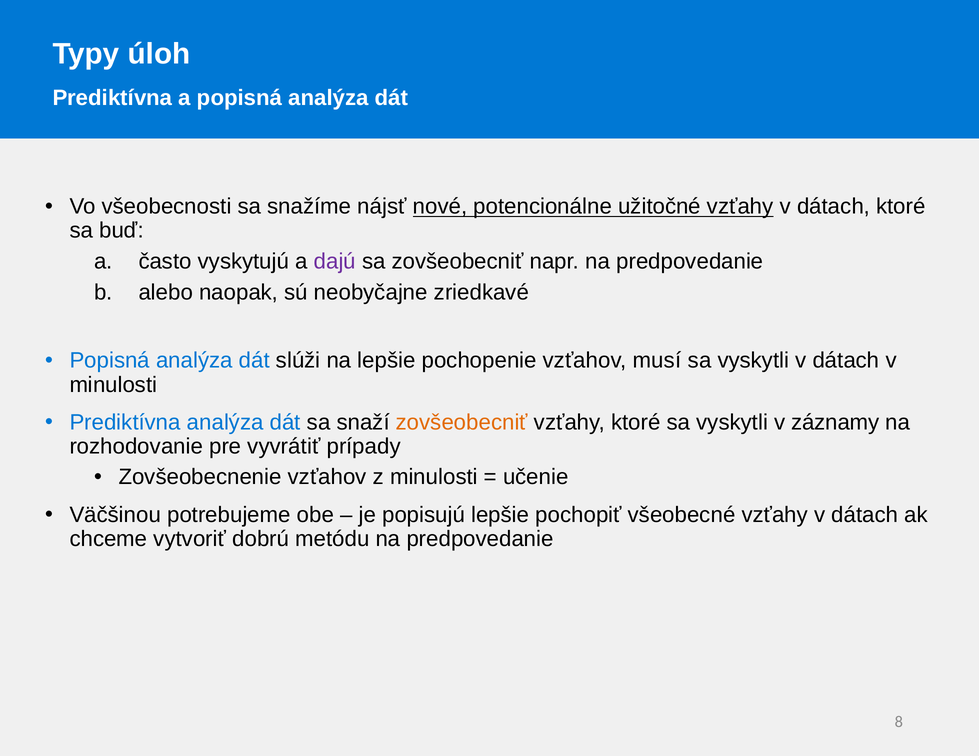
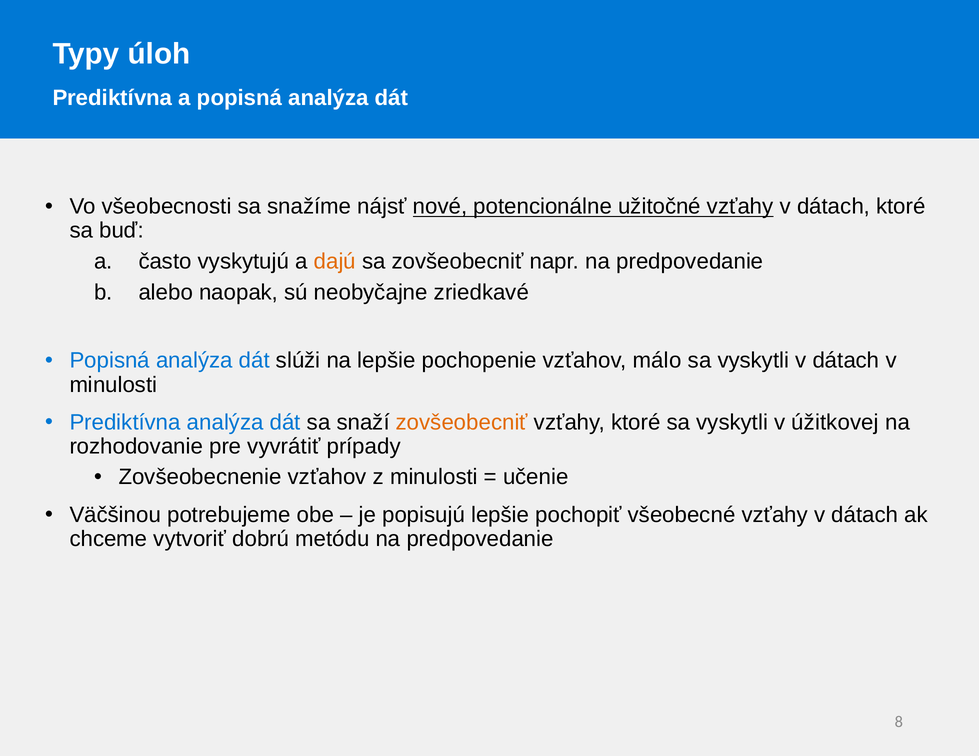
dajú colour: purple -> orange
musí: musí -> málo
záznamy: záznamy -> úžitkovej
